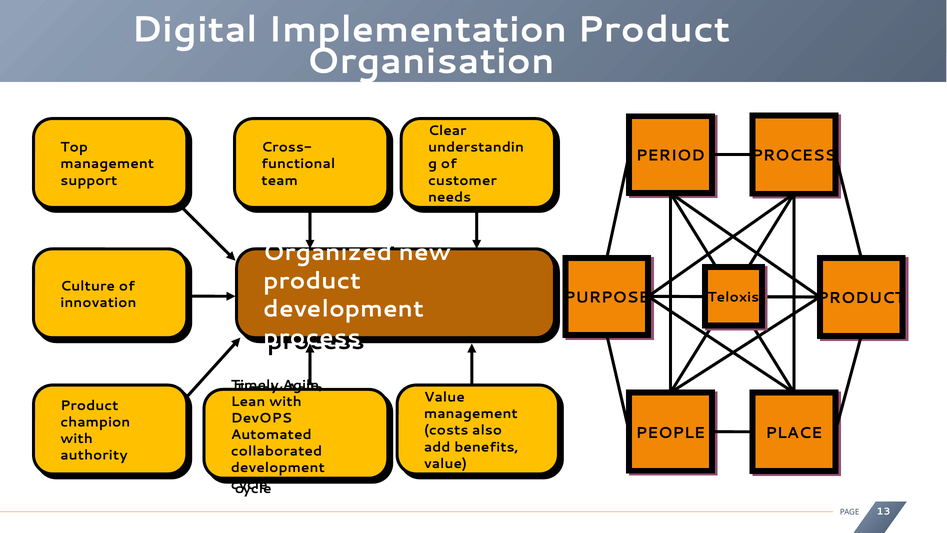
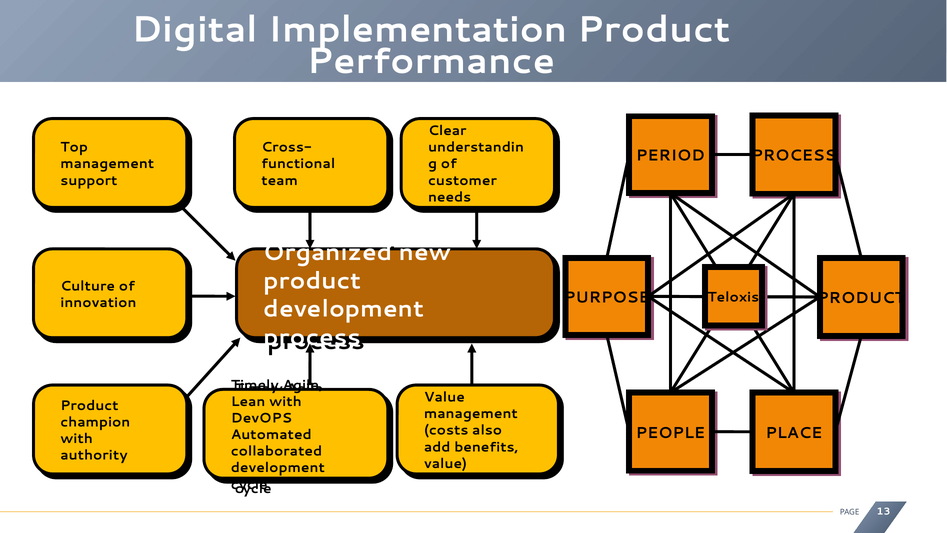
Organisation: Organisation -> Performance
